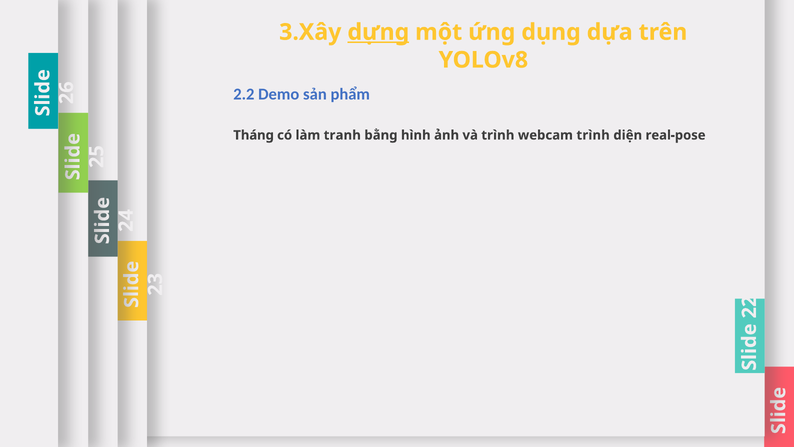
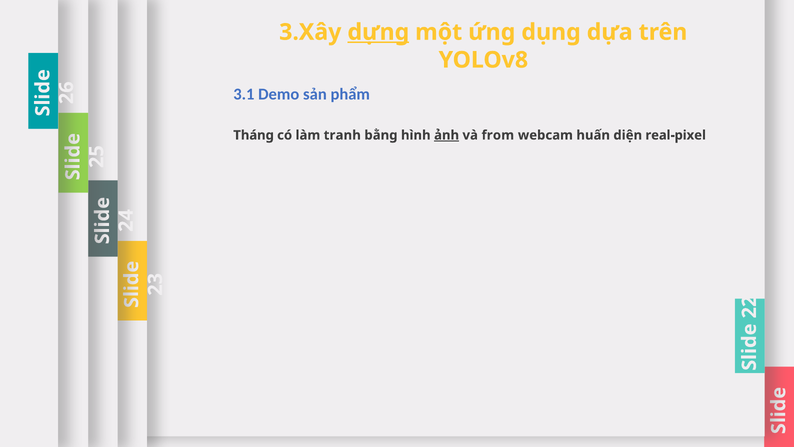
2.2: 2.2 -> 3.1
ảnh underline: none -> present
và trình: trình -> from
webcam trình: trình -> huấn
real-pose: real-pose -> real-pixel
